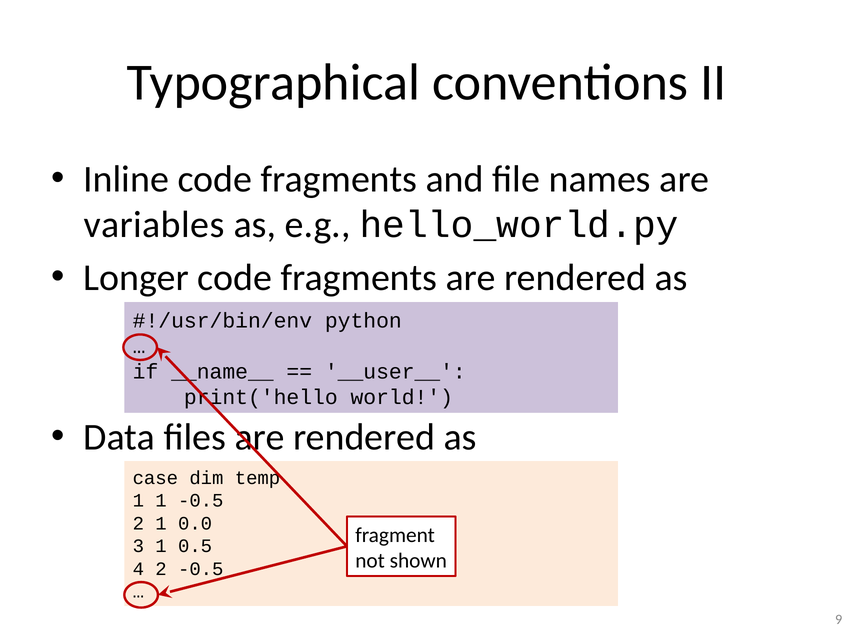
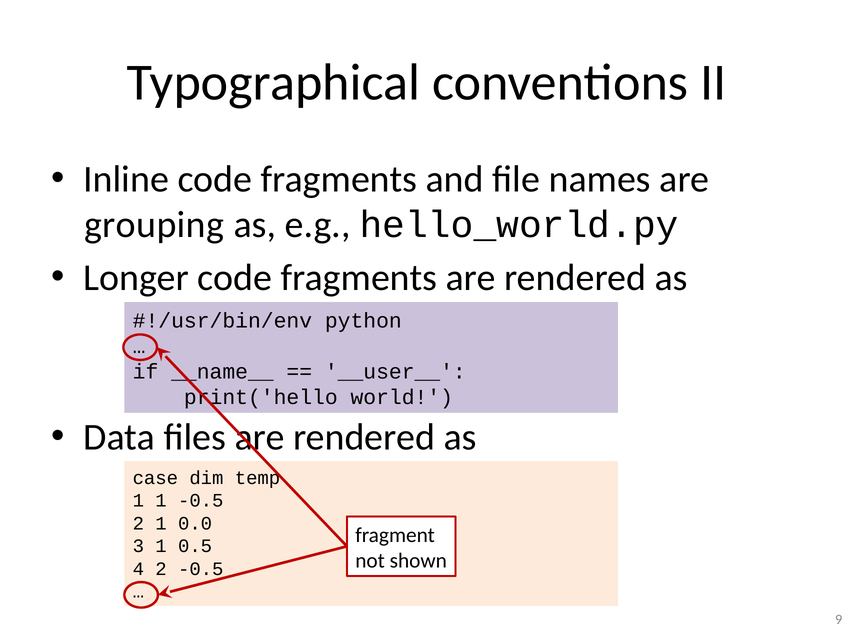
variables: variables -> grouping
